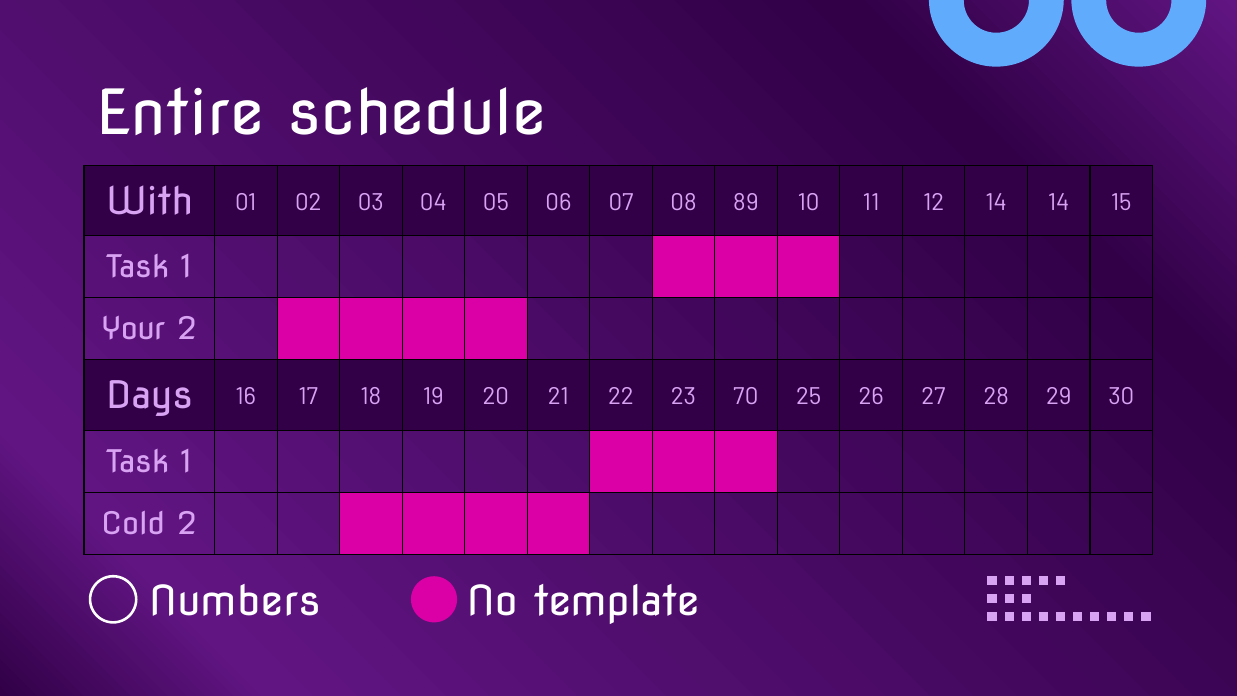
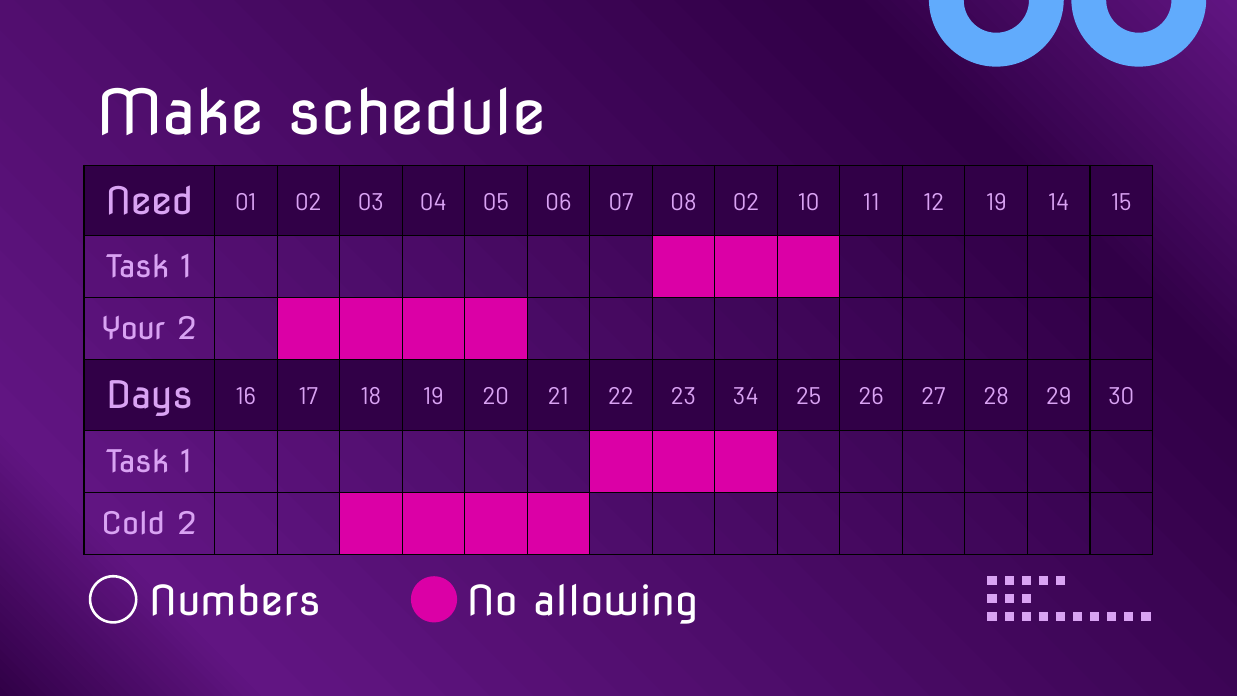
Entire: Entire -> Make
With: With -> Need
08 89: 89 -> 02
12 14: 14 -> 19
70: 70 -> 34
template: template -> allowing
